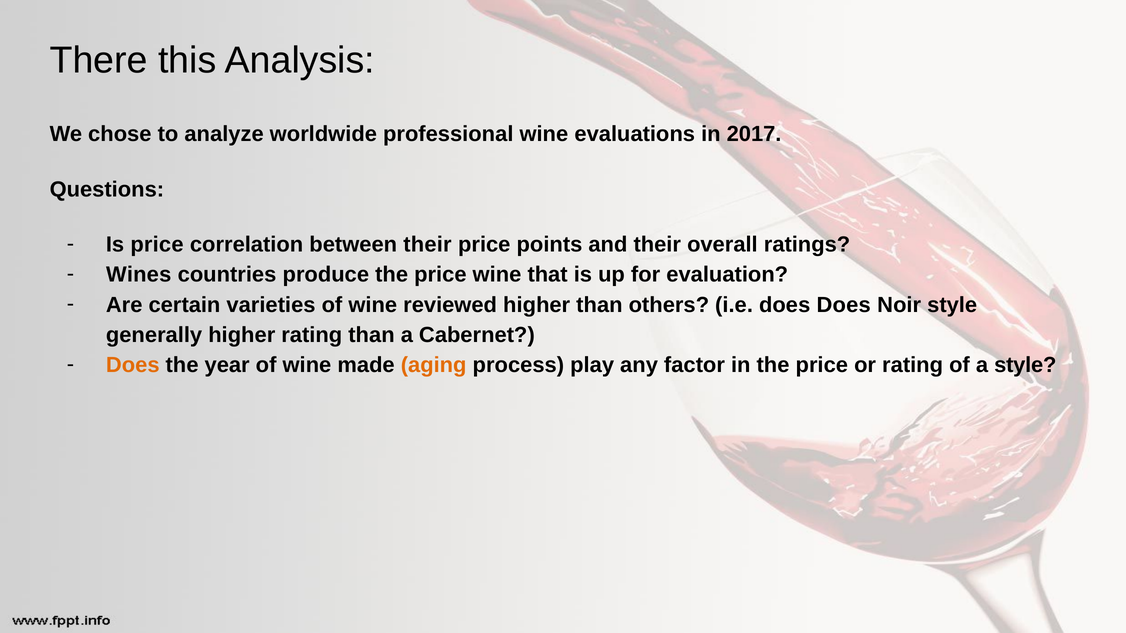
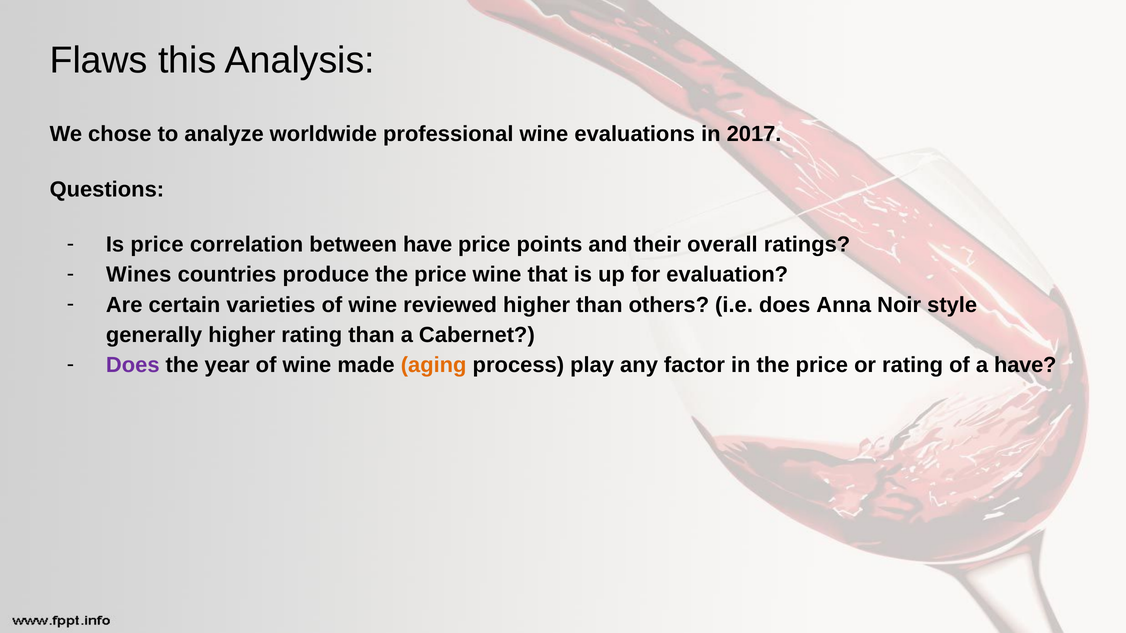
There: There -> Flaws
between their: their -> have
does Does: Does -> Anna
Does at (133, 365) colour: orange -> purple
a style: style -> have
